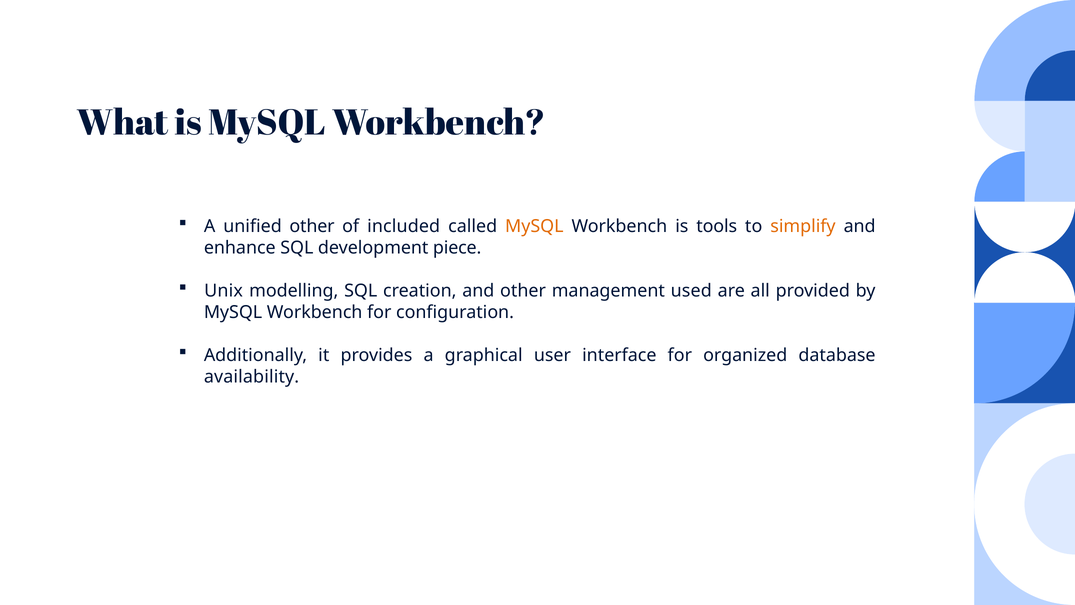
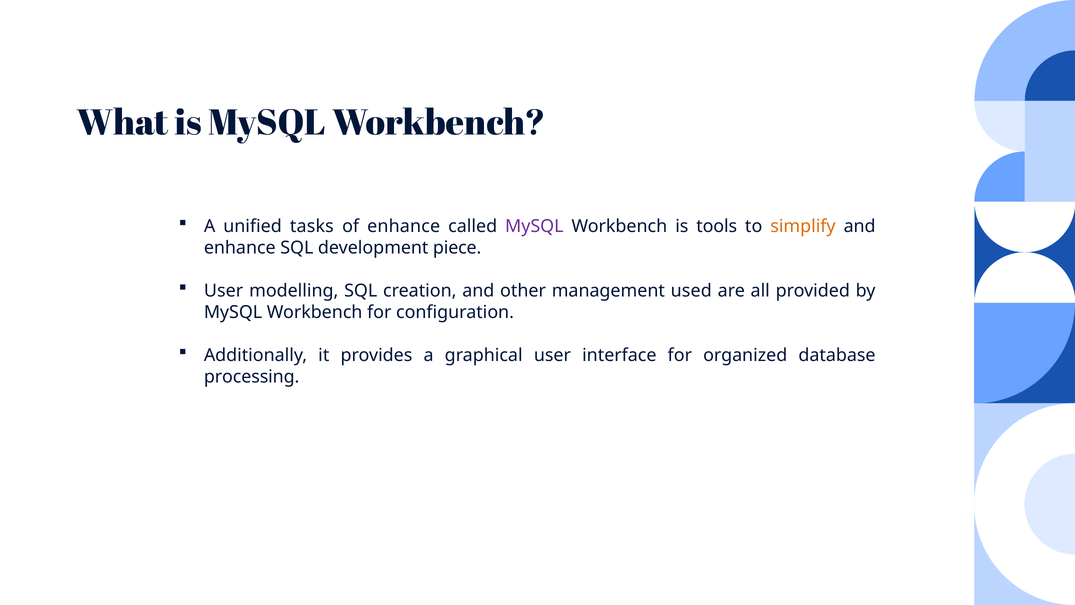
unified other: other -> tasks
of included: included -> enhance
MySQL at (534, 226) colour: orange -> purple
Unix at (224, 291): Unix -> User
availability: availability -> processing
